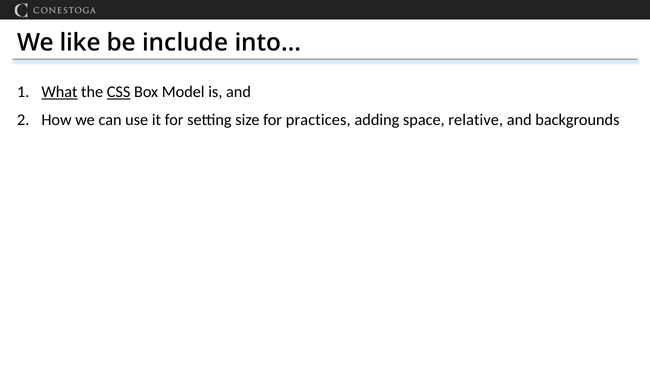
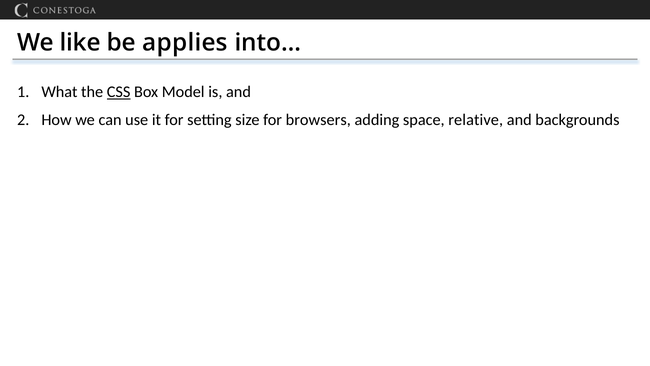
include: include -> applies
What underline: present -> none
practices: practices -> browsers
